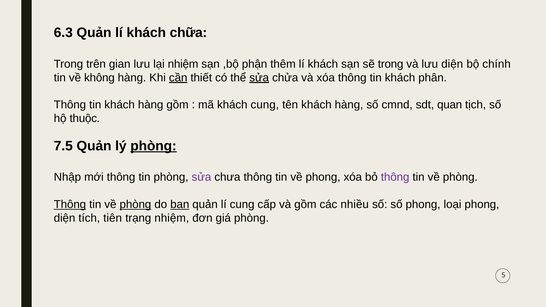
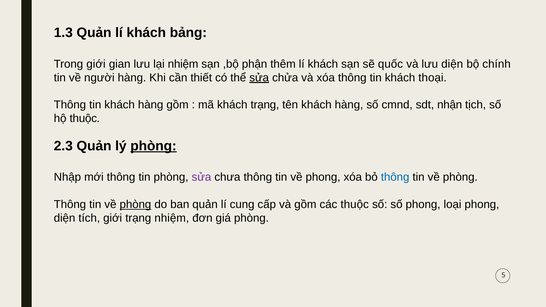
6.3: 6.3 -> 1.3
chữa: chữa -> bảng
Trong trên: trên -> giới
sẽ trong: trong -> quốc
không: không -> người
cần underline: present -> none
phân: phân -> thoại
khách cung: cung -> trạng
quan: quan -> nhận
7.5: 7.5 -> 2.3
thông at (395, 177) colour: purple -> blue
Thông at (70, 205) underline: present -> none
ban underline: present -> none
các nhiều: nhiều -> thuộc
tích tiên: tiên -> giới
